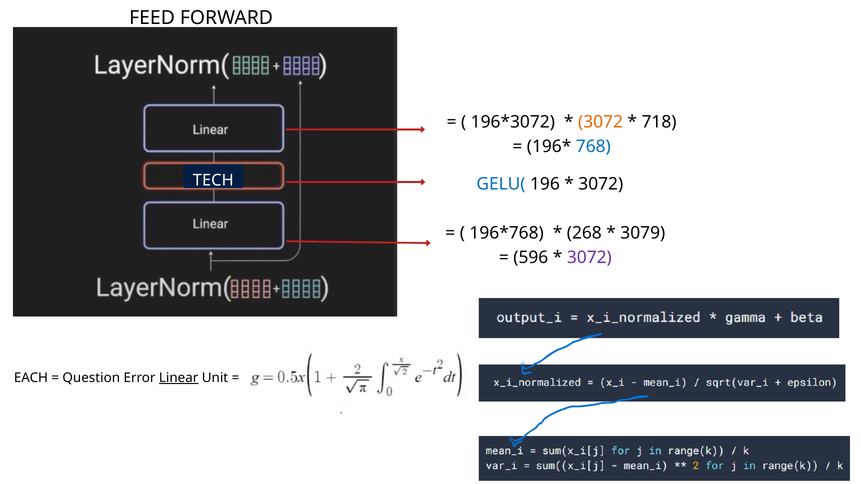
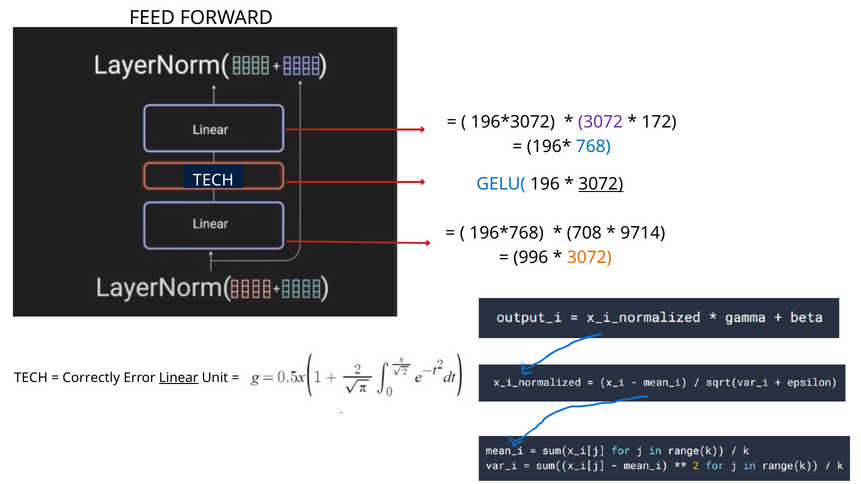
3072 at (600, 122) colour: orange -> purple
718: 718 -> 172
3072 at (601, 184) underline: none -> present
268: 268 -> 708
3079: 3079 -> 9714
596: 596 -> 996
3072 at (589, 257) colour: purple -> orange
EACH at (31, 378): EACH -> TECH
Question: Question -> Correctly
